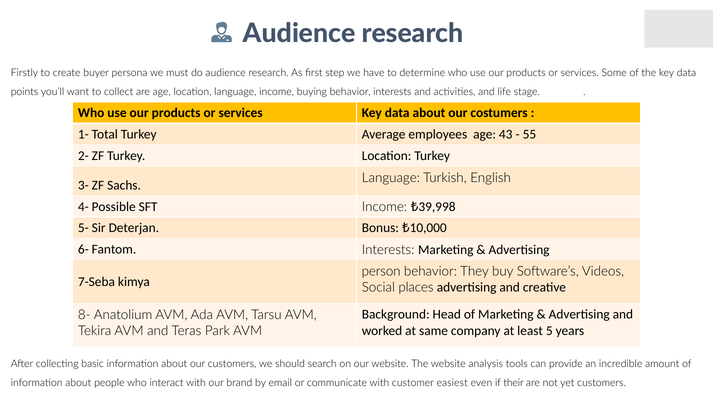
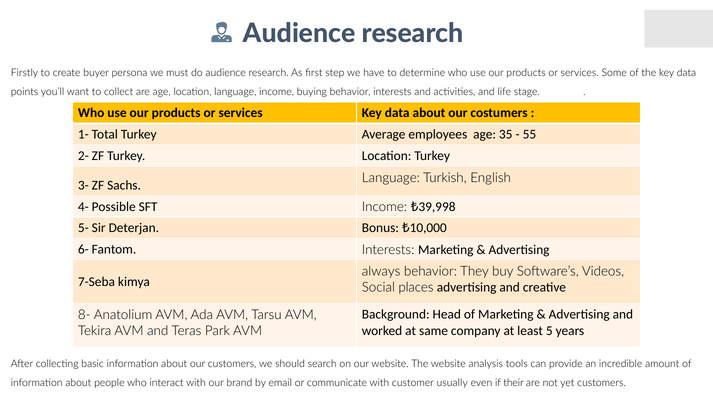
43: 43 -> 35
person: person -> always
easiest: easiest -> usually
